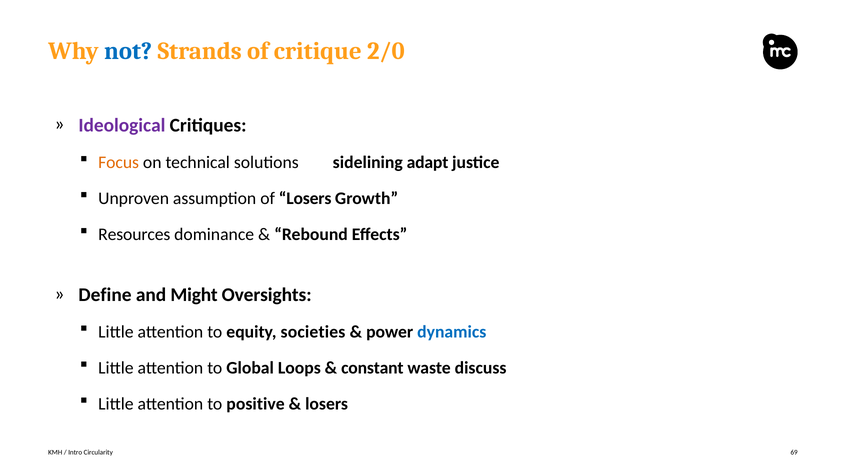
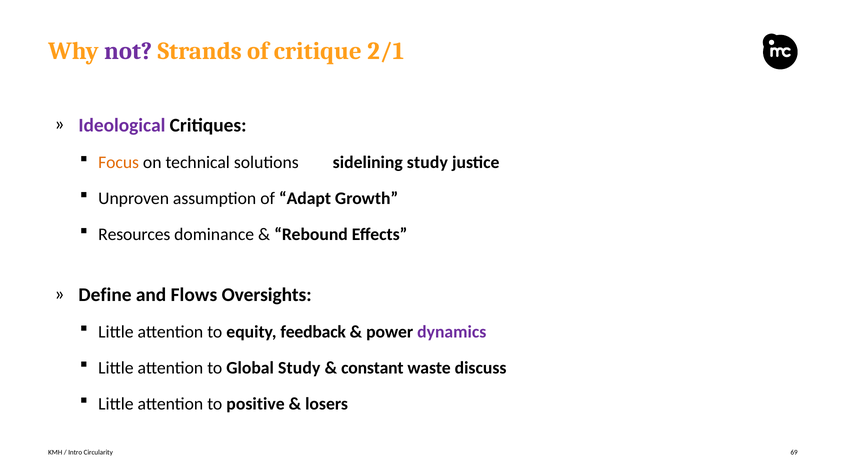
not colour: blue -> purple
2/0: 2/0 -> 2/1
sidelining adapt: adapt -> study
of Losers: Losers -> Adapt
Might: Might -> Flows
societies: societies -> feedback
dynamics colour: blue -> purple
Global Loops: Loops -> Study
